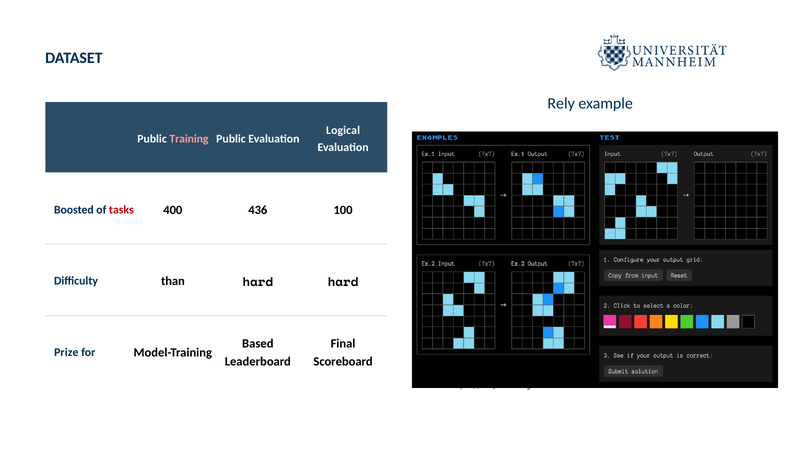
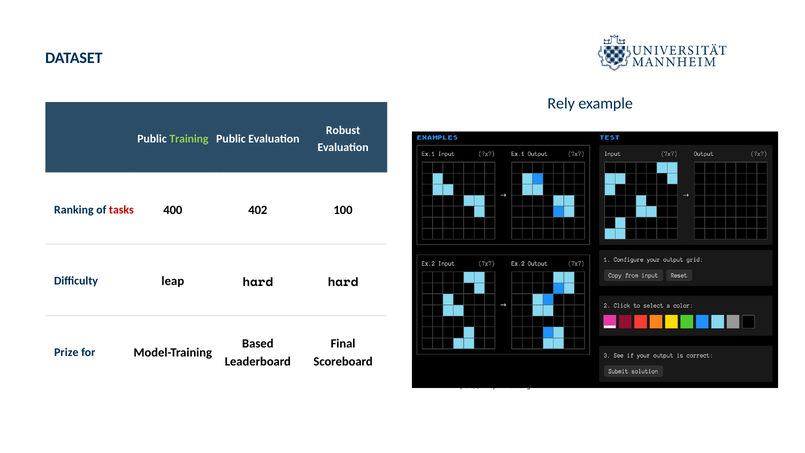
Logical: Logical -> Robust
Training colour: pink -> light green
Boosted: Boosted -> Ranking
436: 436 -> 402
than: than -> leap
